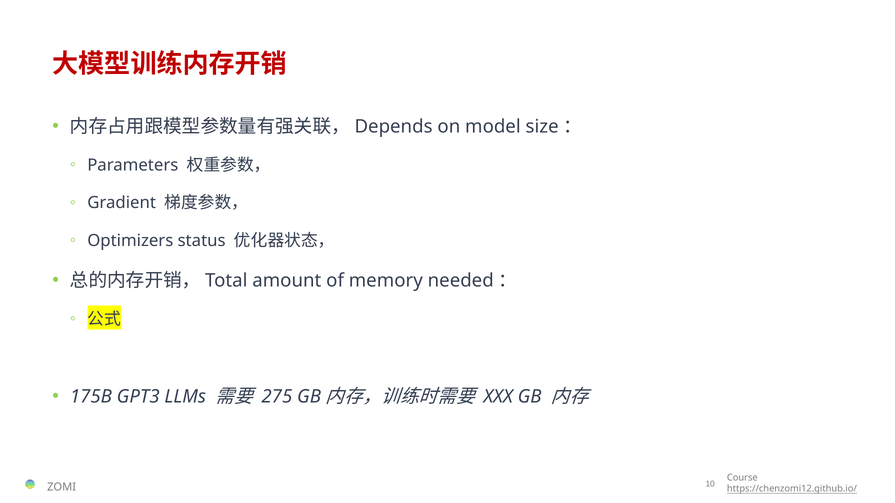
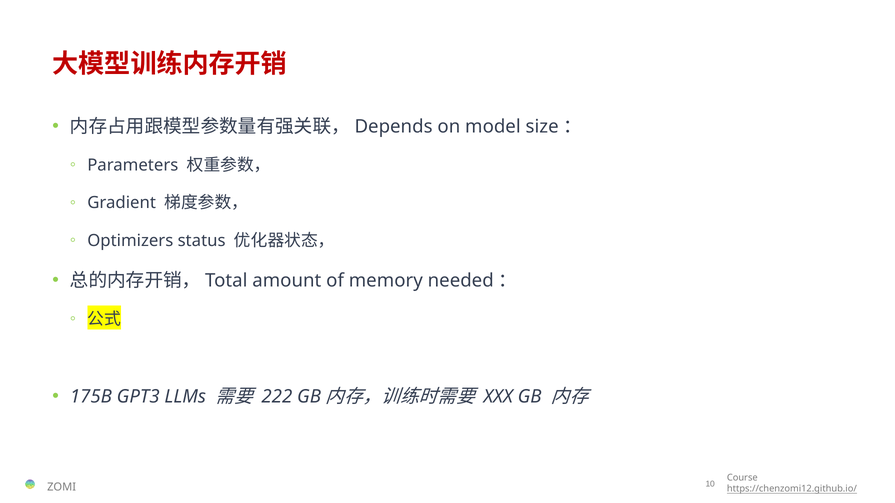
275: 275 -> 222
